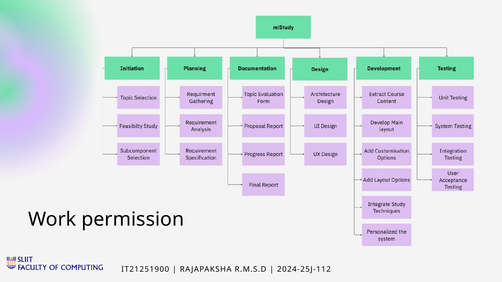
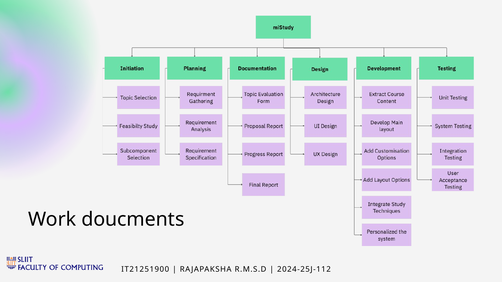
permission: permission -> doucments
